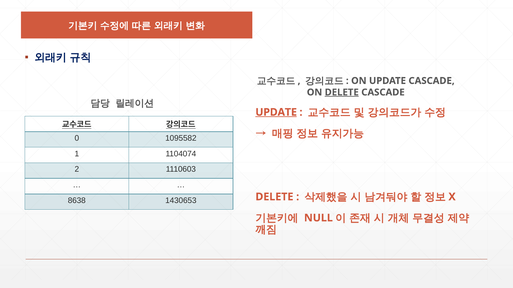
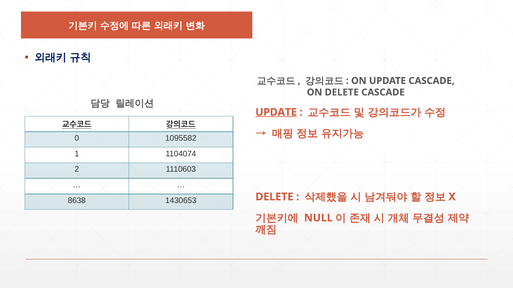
DELETE at (342, 92) underline: present -> none
